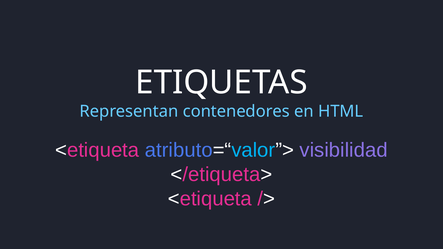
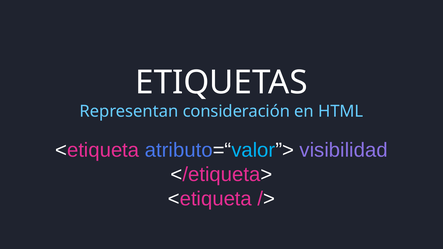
contenedores: contenedores -> consideración
